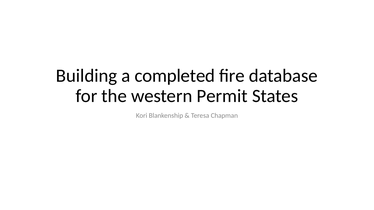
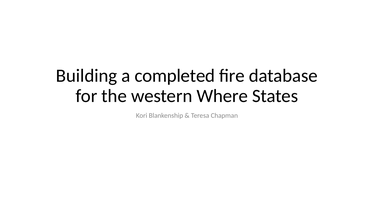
Permit: Permit -> Where
